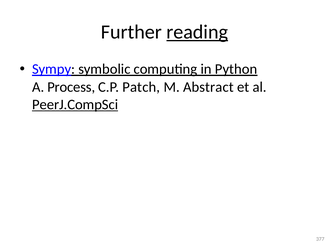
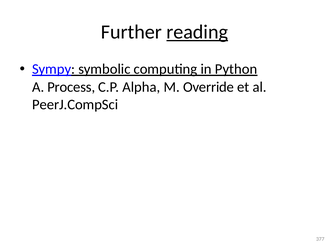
Patch: Patch -> Alpha
Abstract: Abstract -> Override
PeerJ.CompSci underline: present -> none
